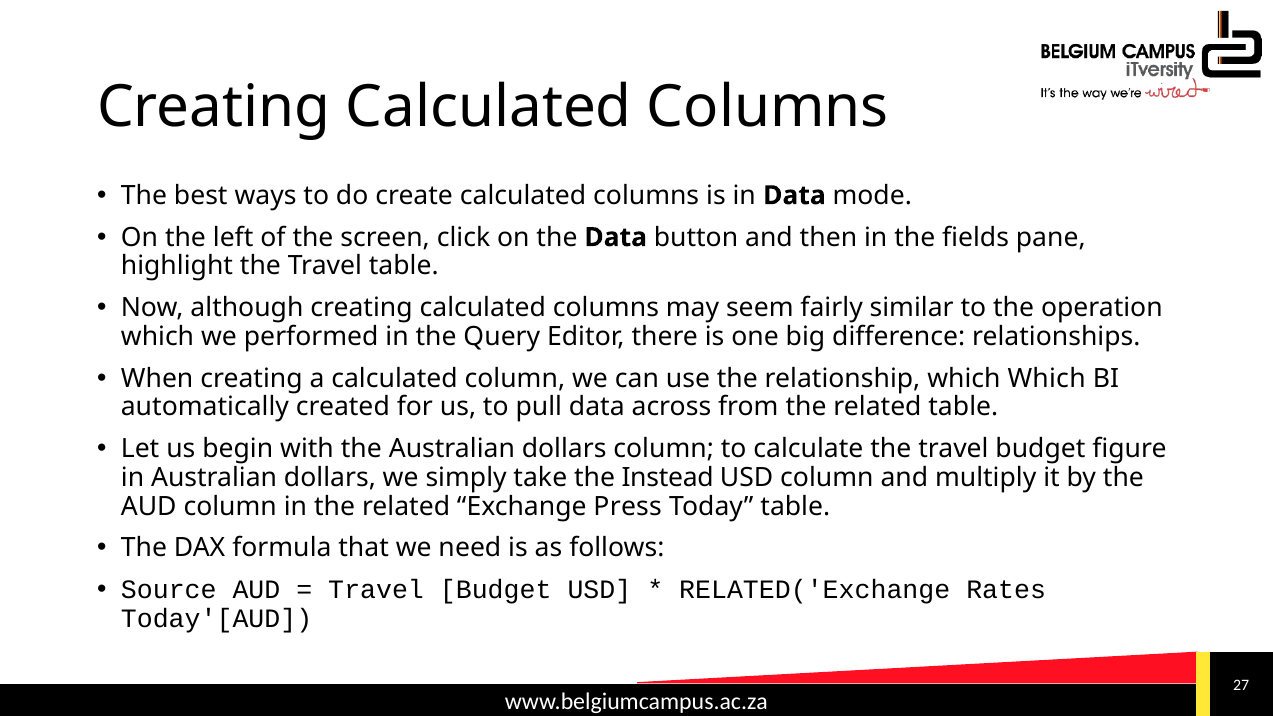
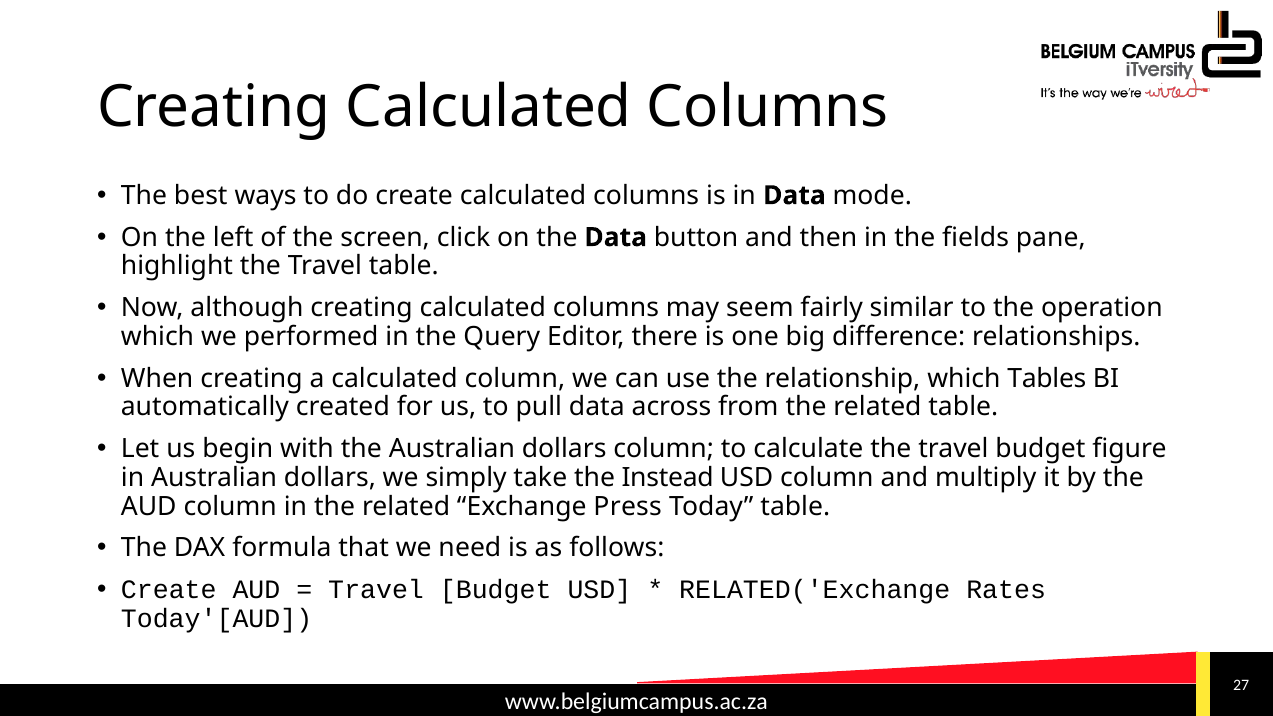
which Which: Which -> Tables
Source at (169, 590): Source -> Create
